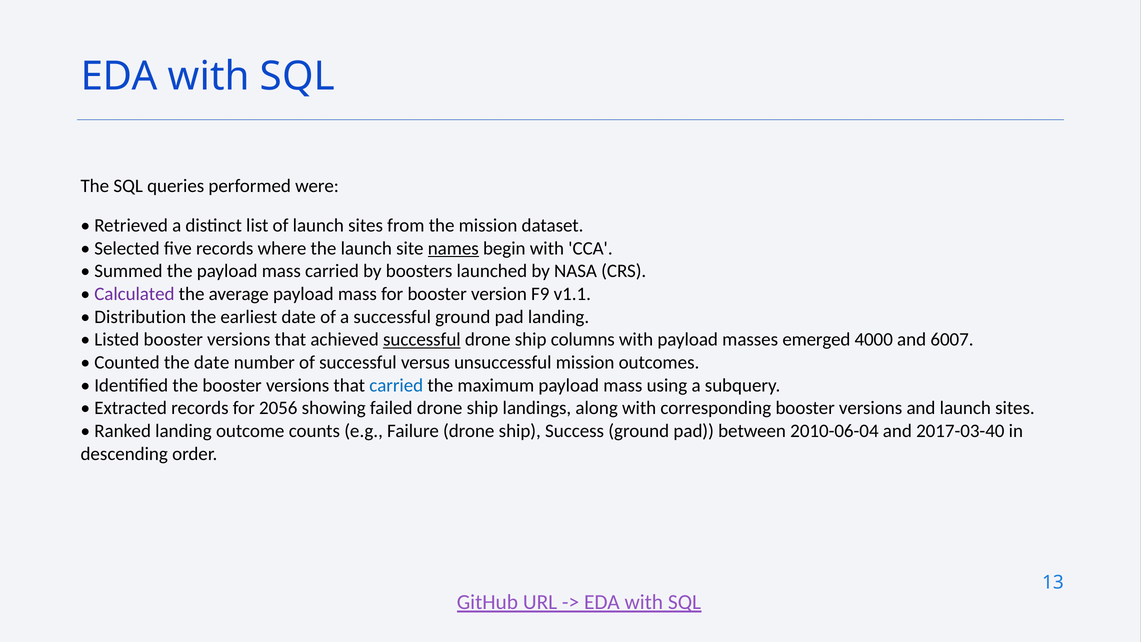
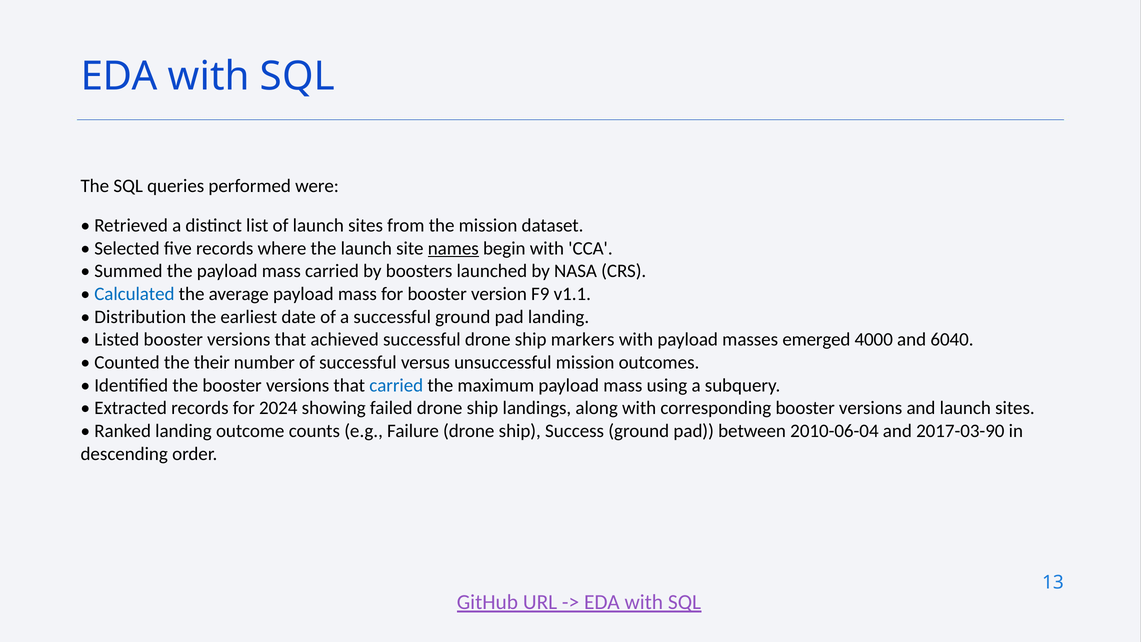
Calculated colour: purple -> blue
successful at (422, 340) underline: present -> none
columns: columns -> markers
6007: 6007 -> 6040
the date: date -> their
2056: 2056 -> 2024
2017-03-40: 2017-03-40 -> 2017-03-90
